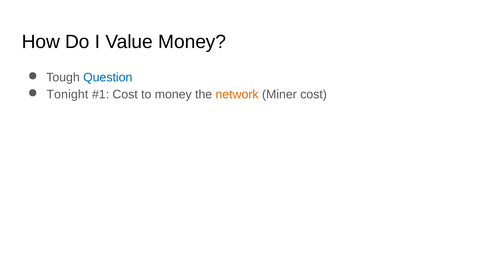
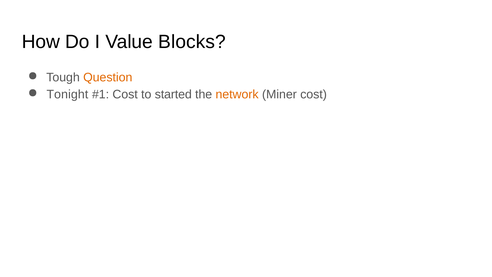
Value Money: Money -> Blocks
Question colour: blue -> orange
to money: money -> started
